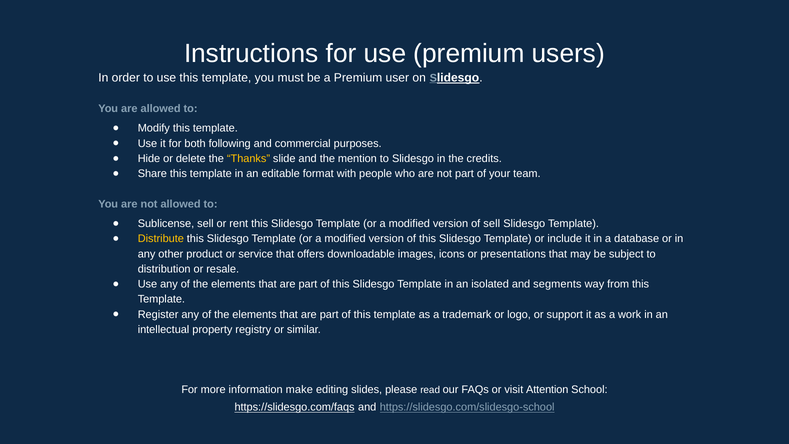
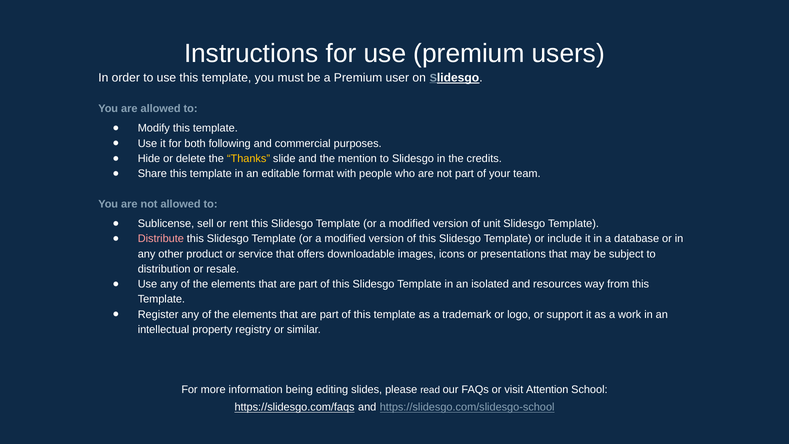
of sell: sell -> unit
Distribute colour: yellow -> pink
segments: segments -> resources
make: make -> being
